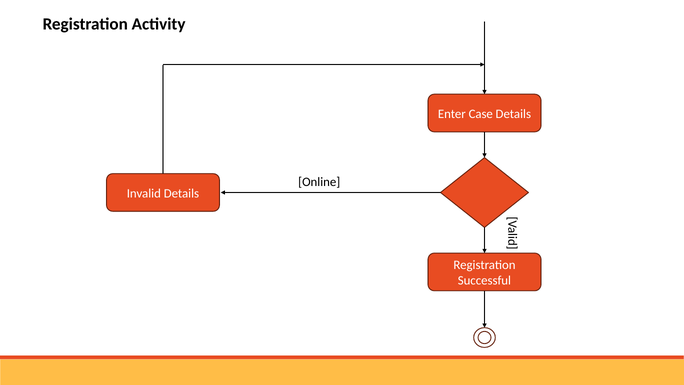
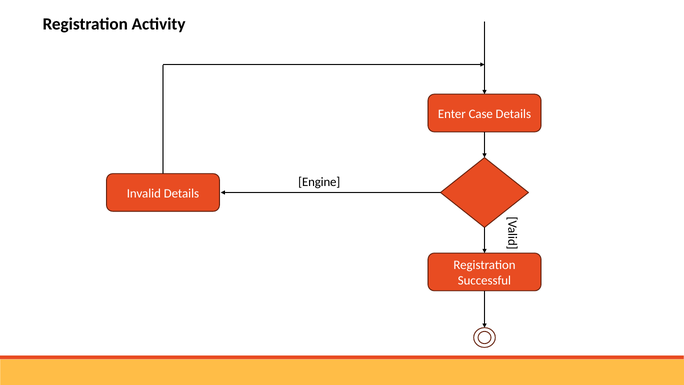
Online: Online -> Engine
